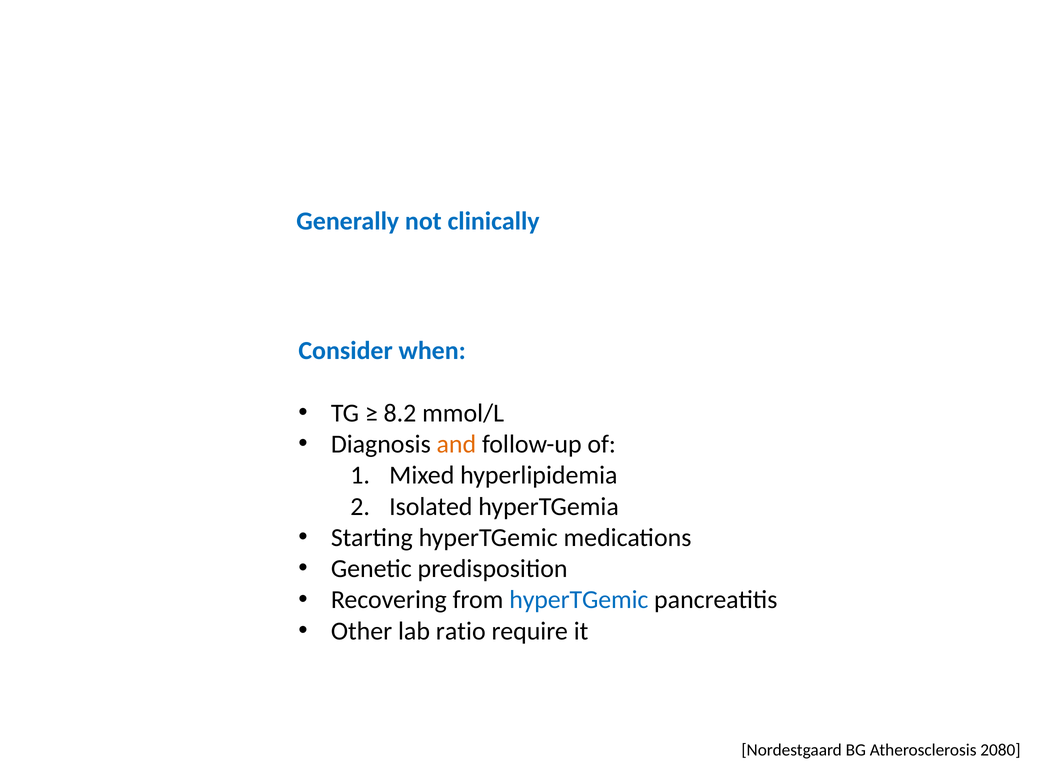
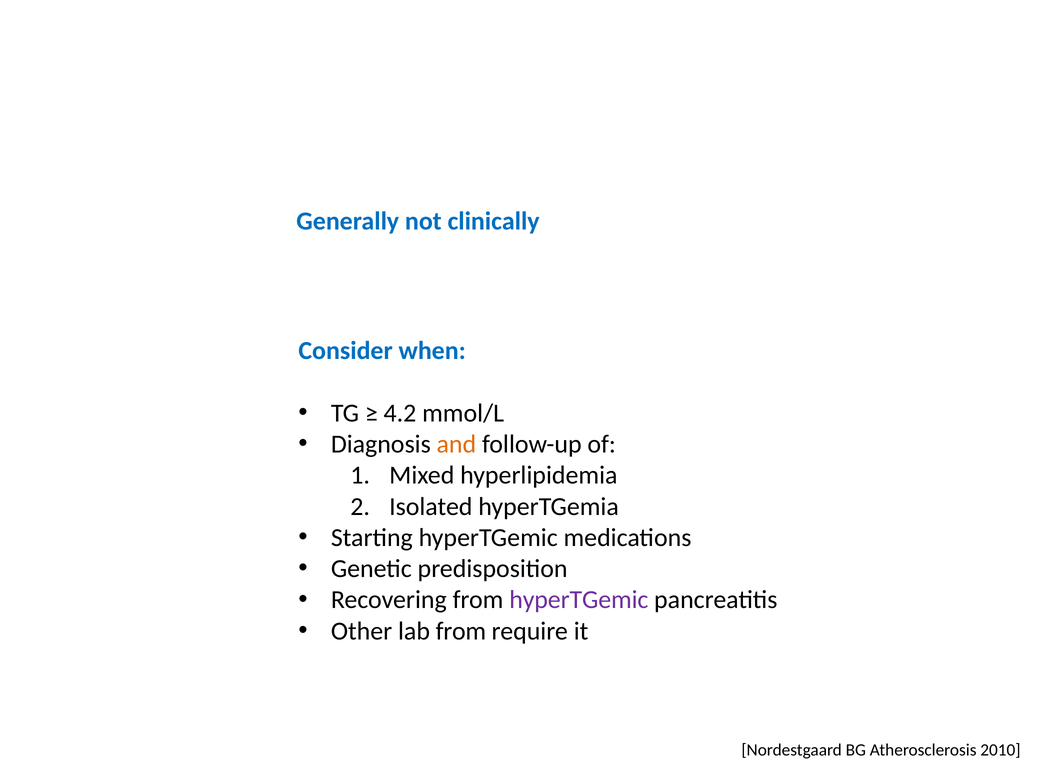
8.2: 8.2 -> 4.2
hyperTGemic at (579, 600) colour: blue -> purple
lab ratio: ratio -> from
2080: 2080 -> 2010
